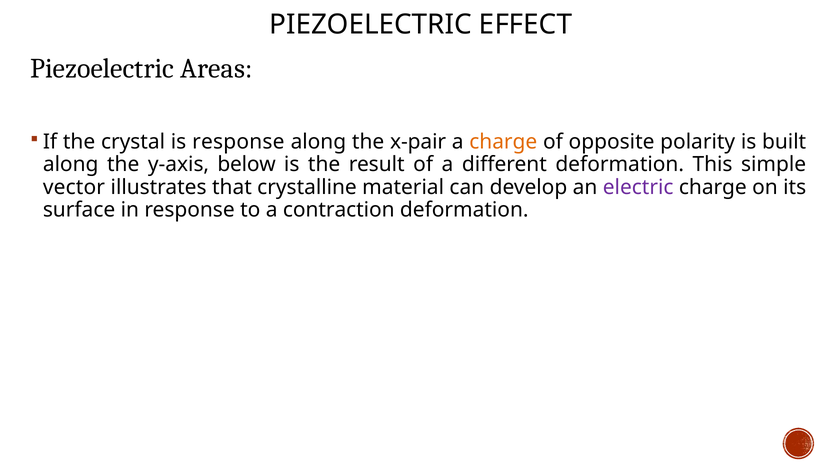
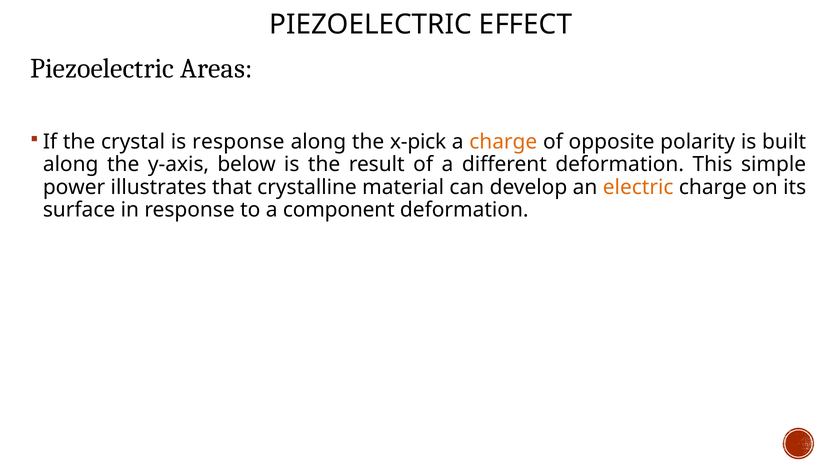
x-pair: x-pair -> x-pick
vector: vector -> power
electric colour: purple -> orange
contraction: contraction -> component
